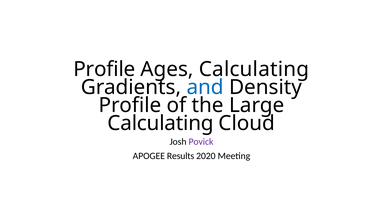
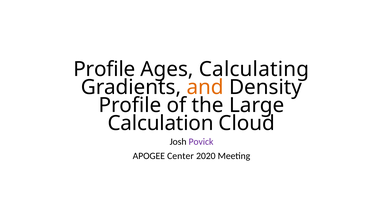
and colour: blue -> orange
Calculating at (161, 123): Calculating -> Calculation
Results: Results -> Center
